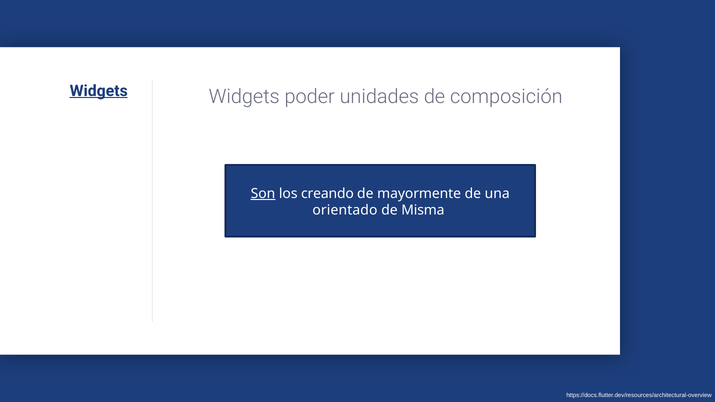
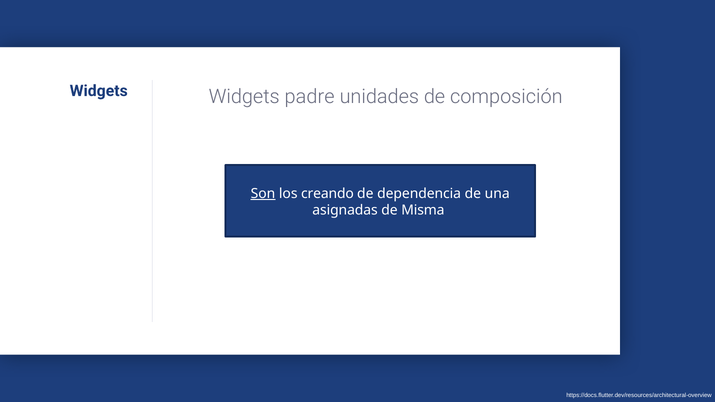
Widgets at (99, 91) underline: present -> none
poder: poder -> padre
mayormente: mayormente -> dependencia
orientado: orientado -> asignadas
